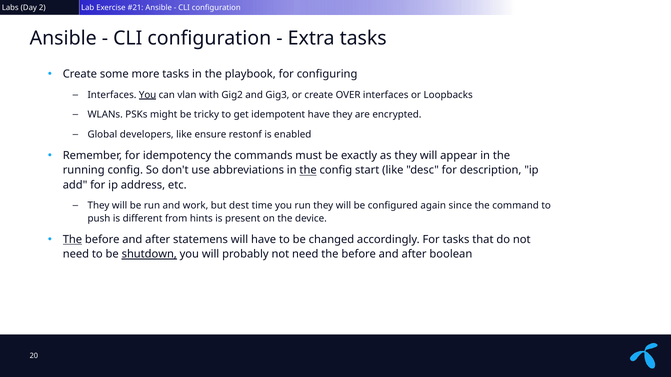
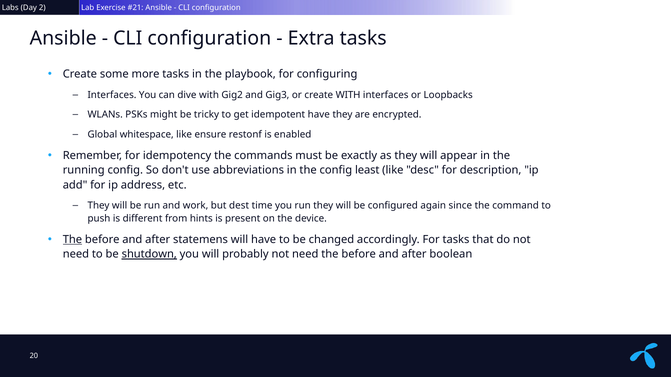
You at (148, 95) underline: present -> none
vlan: vlan -> dive
create OVER: OVER -> WITH
developers: developers -> whitespace
the at (308, 171) underline: present -> none
start: start -> least
